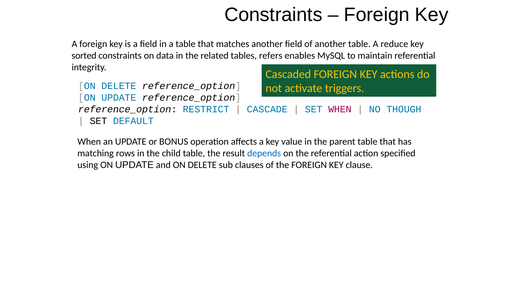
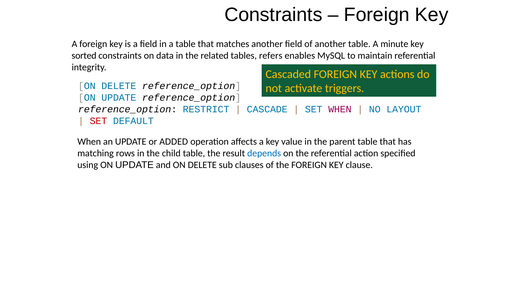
reduce: reduce -> minute
THOUGH: THOUGH -> LAYOUT
SET at (98, 121) colour: black -> red
BONUS: BONUS -> ADDED
